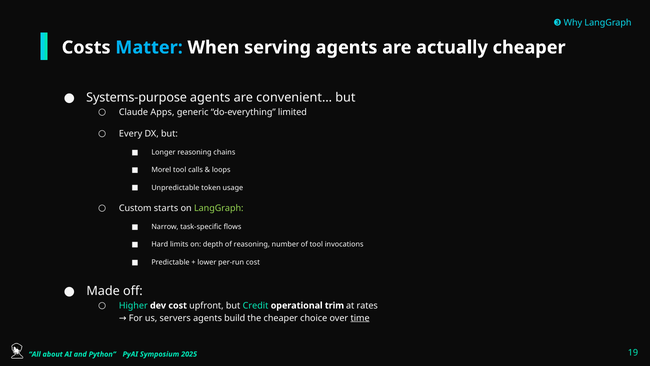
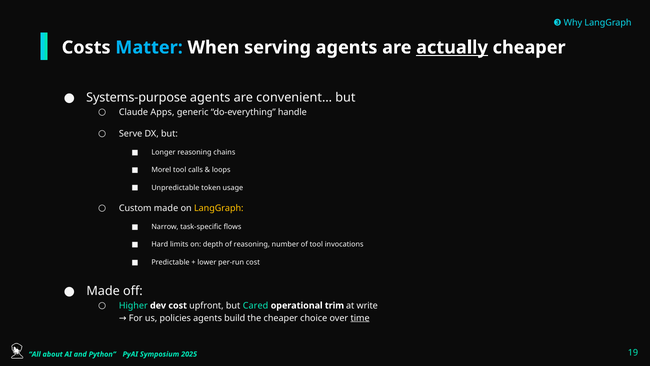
actually underline: none -> present
limited: limited -> handle
Every: Every -> Serve
Custom starts: starts -> made
LangGraph at (219, 208) colour: light green -> yellow
Credit: Credit -> Cared
rates: rates -> write
servers: servers -> policies
